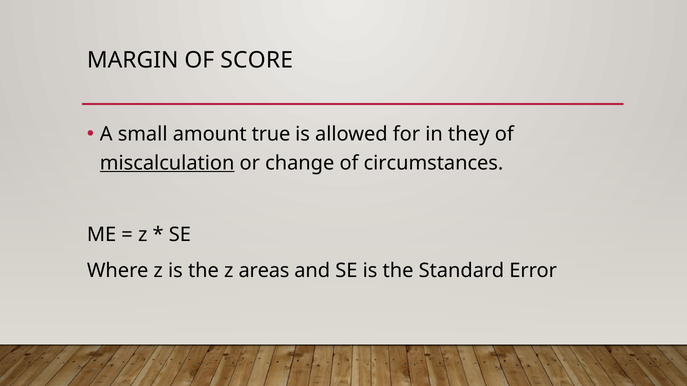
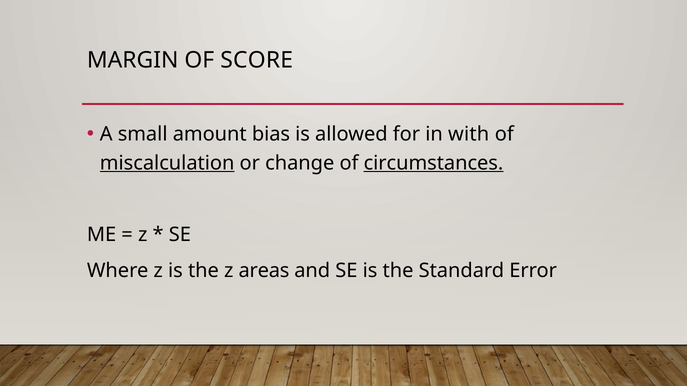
true: true -> bias
they: they -> with
circumstances underline: none -> present
